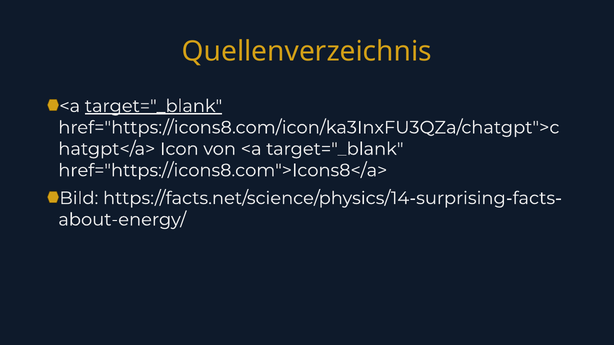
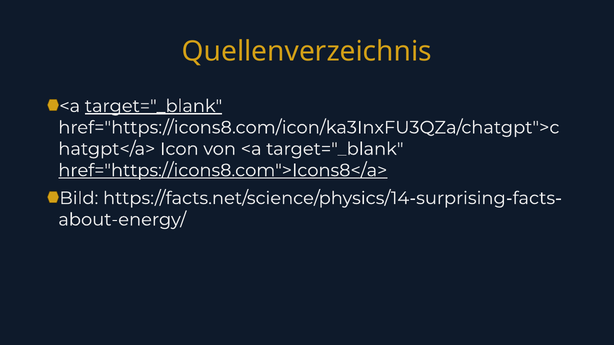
href="https://icons8.com">Icons8</a> underline: none -> present
